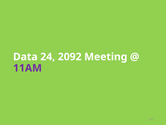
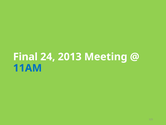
Data: Data -> Final
2092: 2092 -> 2013
11AM colour: purple -> blue
